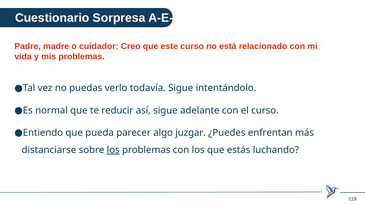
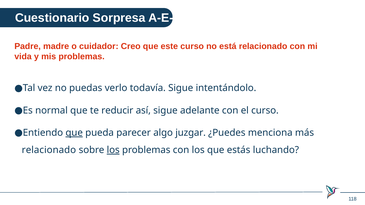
que at (74, 133) underline: none -> present
enfrentan: enfrentan -> menciona
distanciarse at (49, 150): distanciarse -> relacionado
